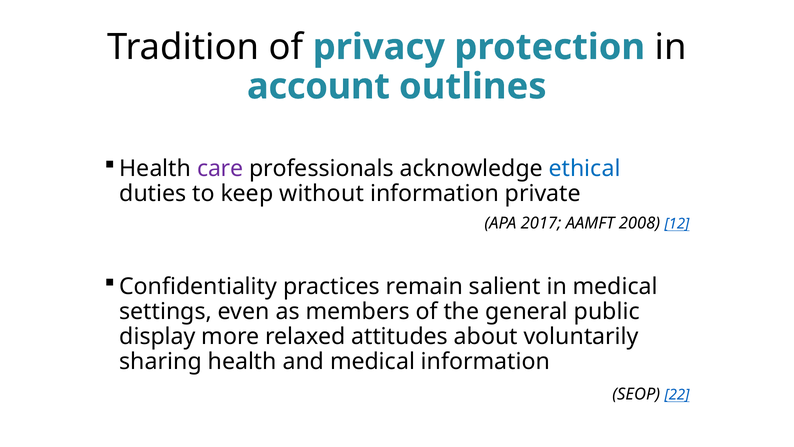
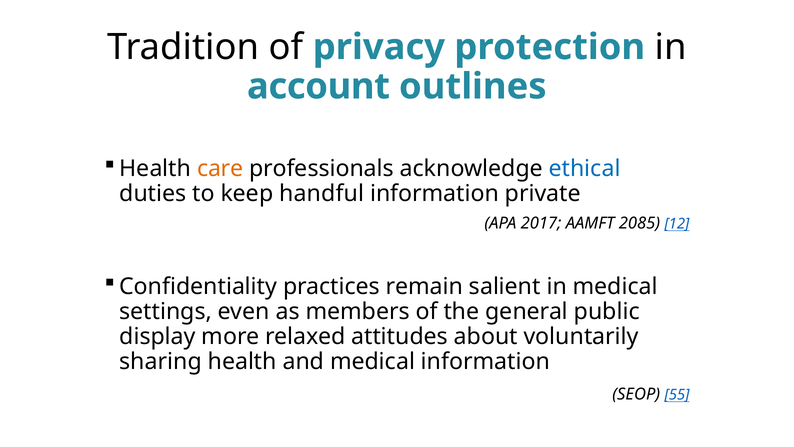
care colour: purple -> orange
without: without -> handful
2008: 2008 -> 2085
22: 22 -> 55
